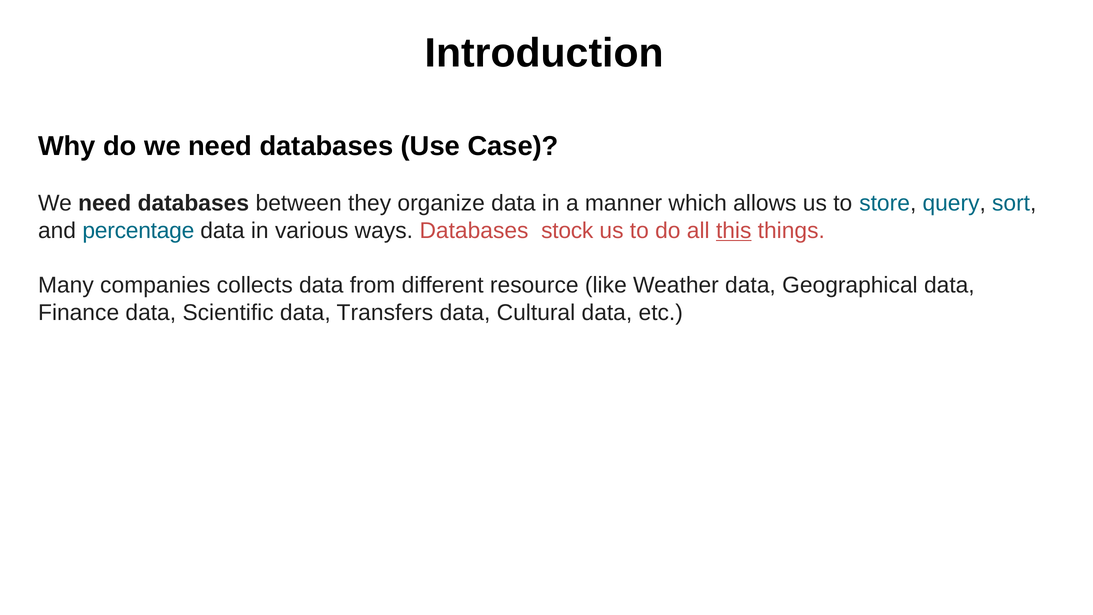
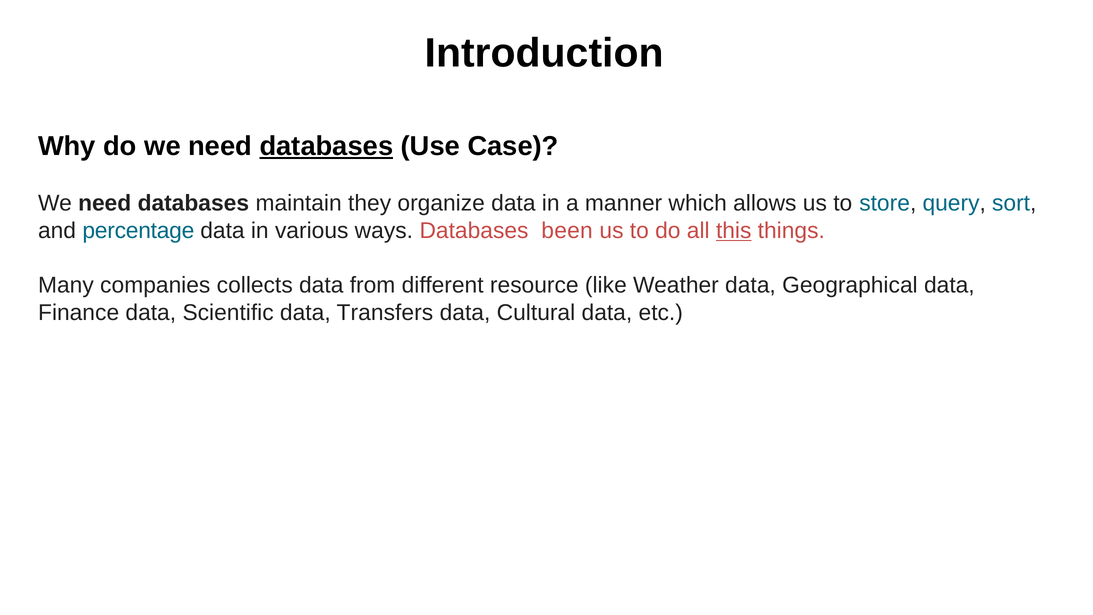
databases at (326, 146) underline: none -> present
between: between -> maintain
stock: stock -> been
